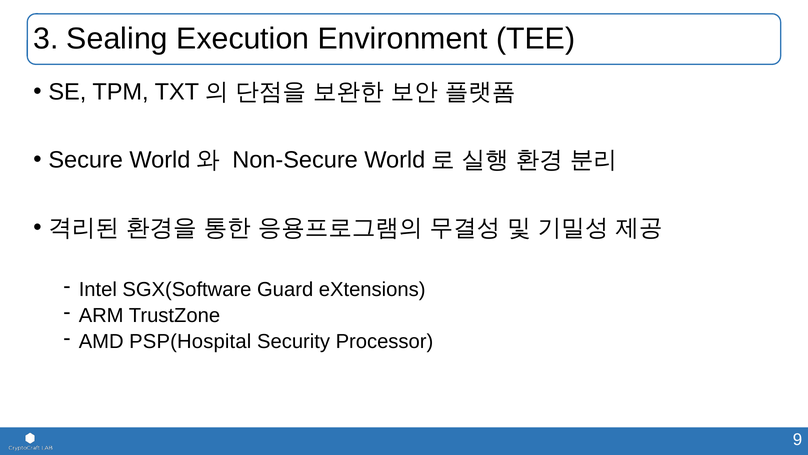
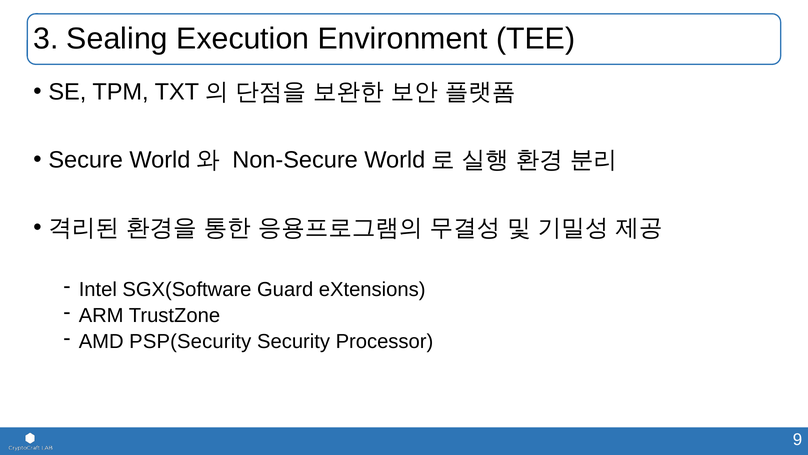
PSP(Hospital: PSP(Hospital -> PSP(Security
